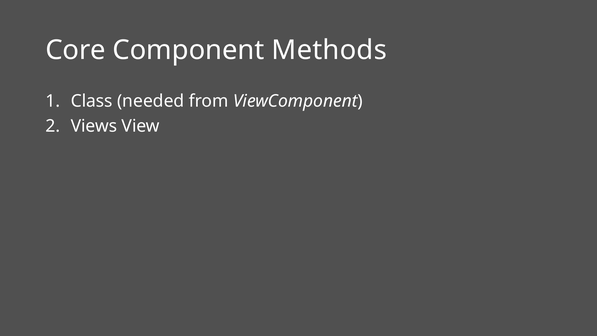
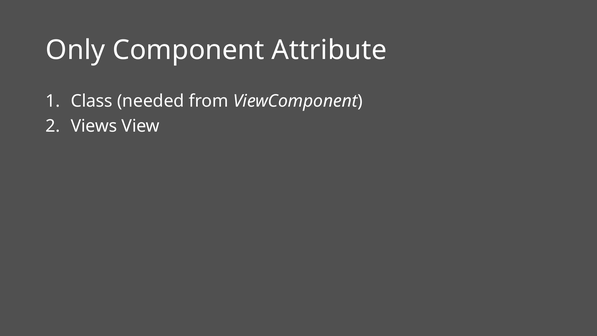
Core: Core -> Only
Methods: Methods -> Attribute
